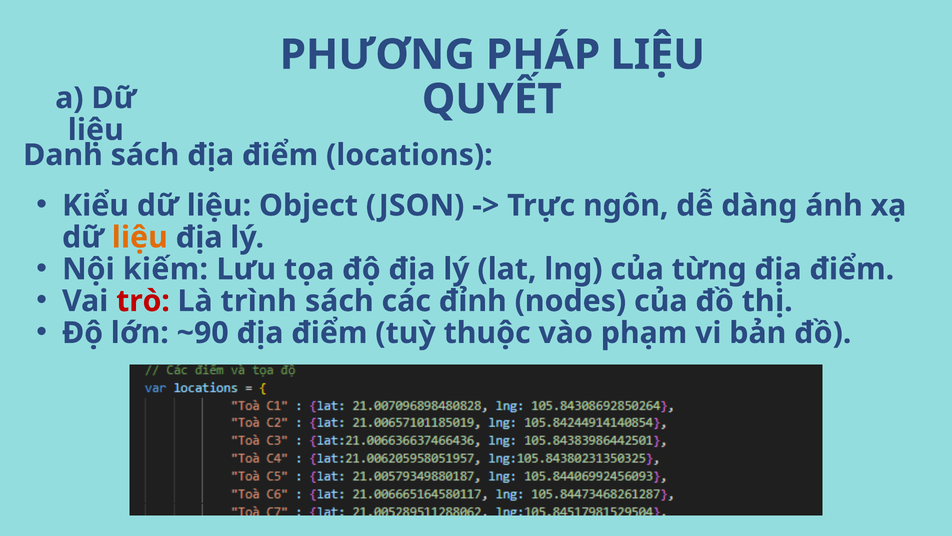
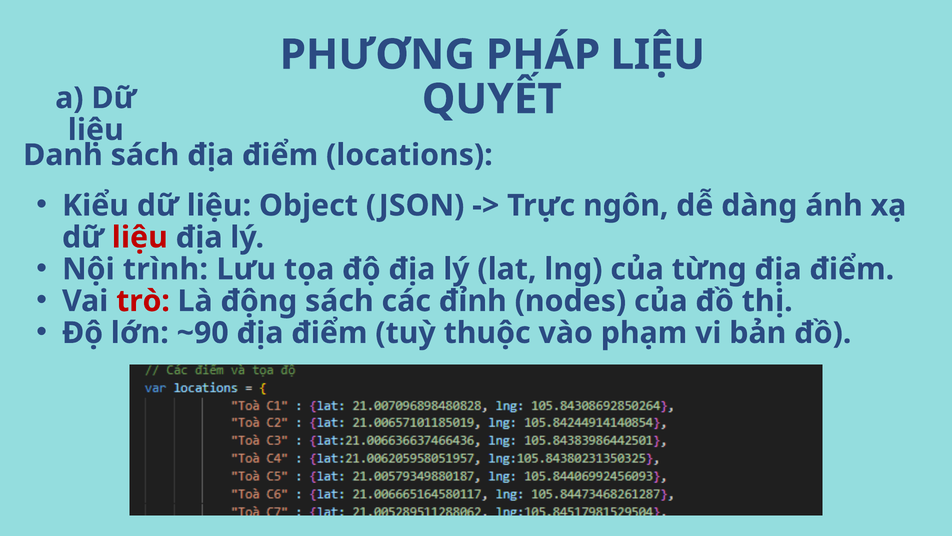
liệu at (140, 237) colour: orange -> red
kiếm: kiếm -> trình
trình: trình -> động
